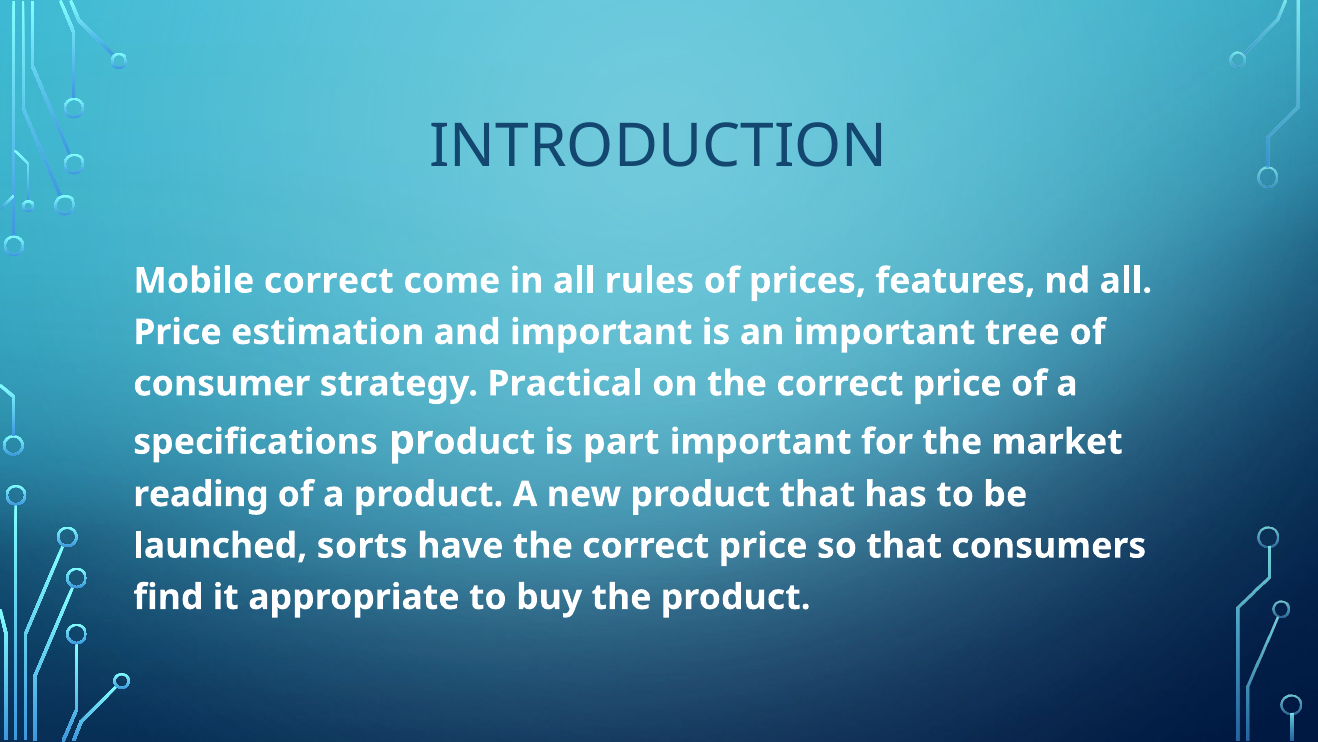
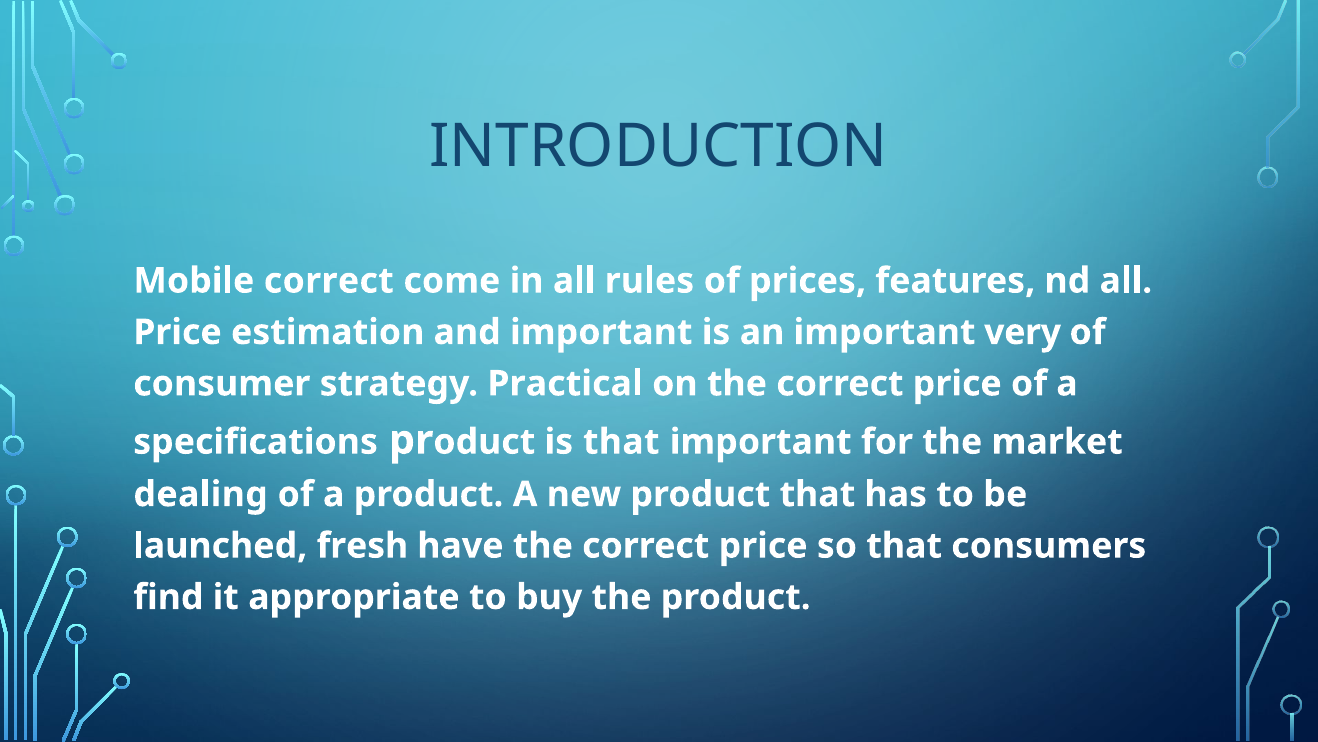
tree: tree -> very
is part: part -> that
reading: reading -> dealing
sorts: sorts -> fresh
